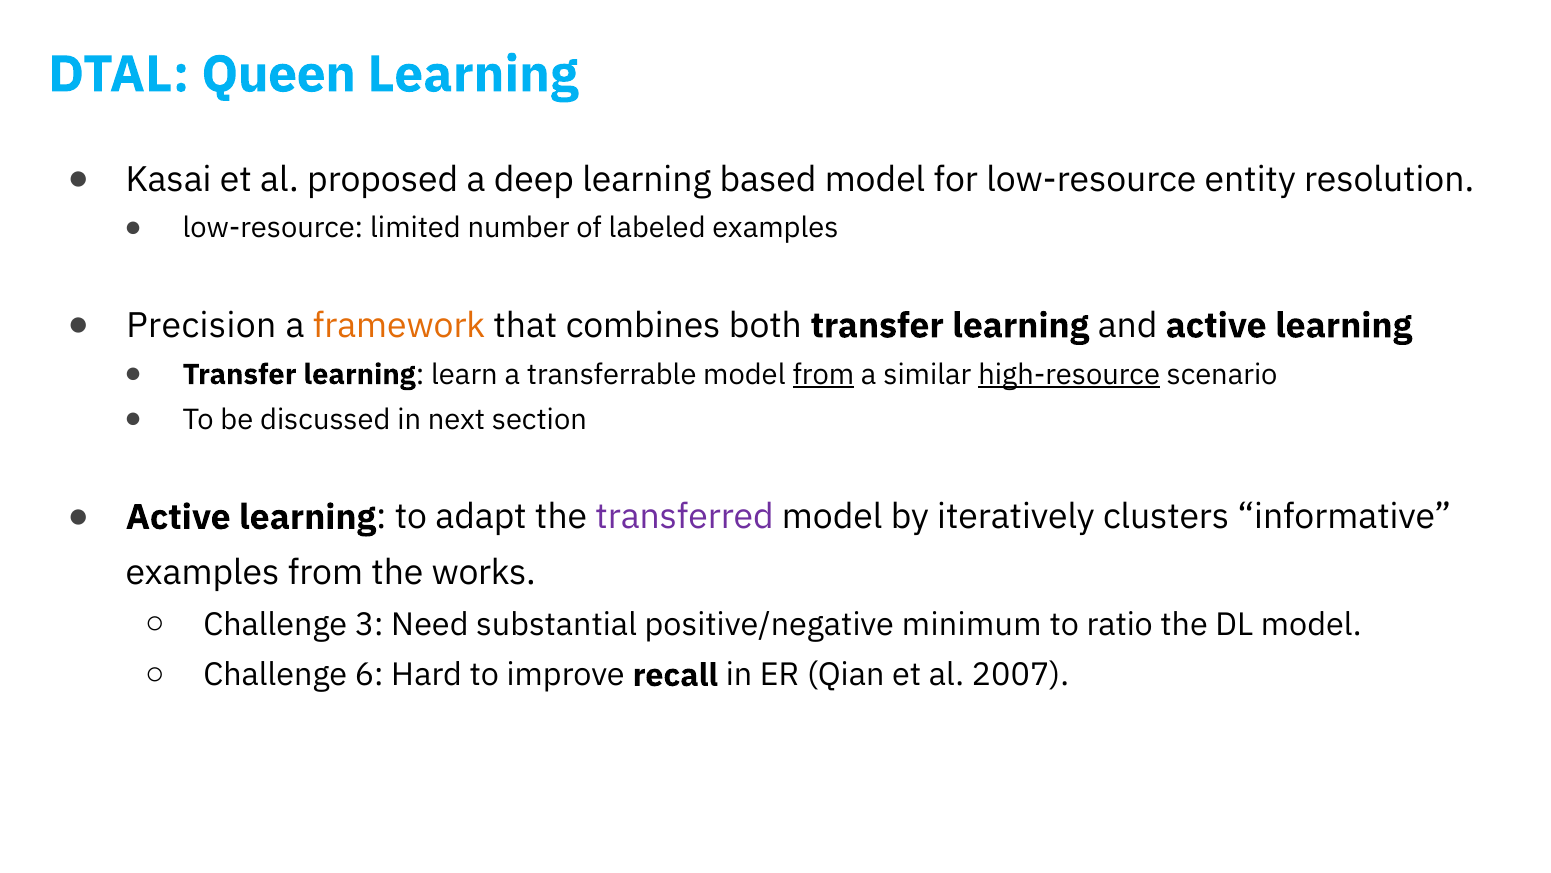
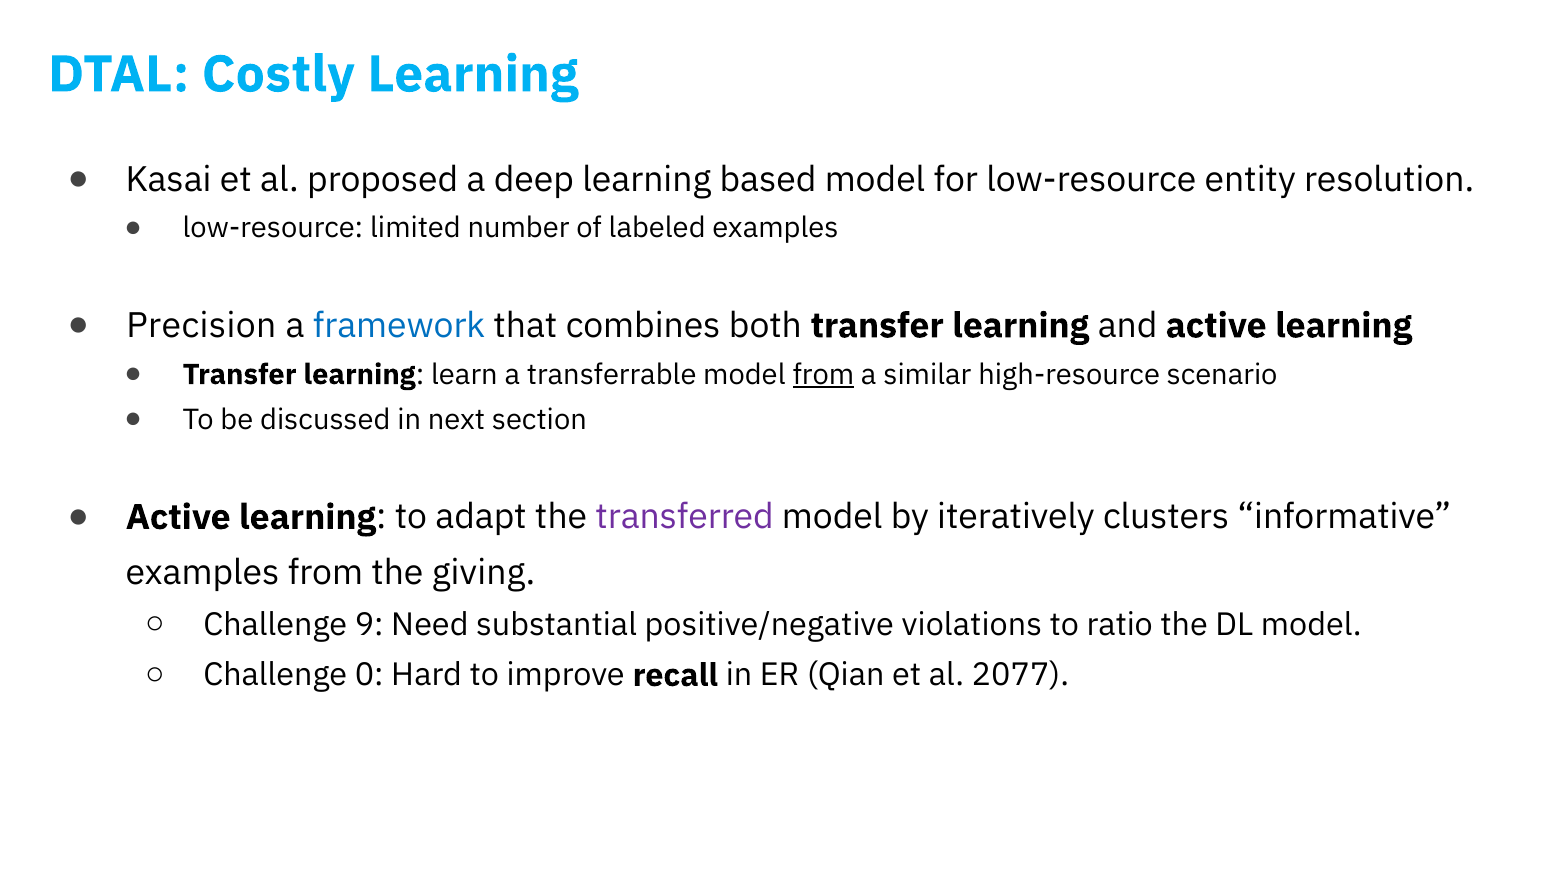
Queen: Queen -> Costly
framework colour: orange -> blue
high-resource underline: present -> none
works: works -> giving
3: 3 -> 9
minimum: minimum -> violations
6: 6 -> 0
2007: 2007 -> 2077
